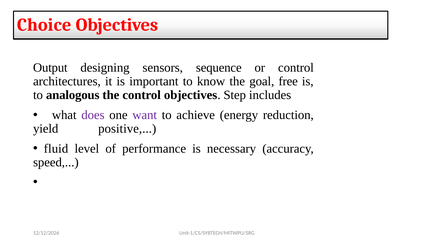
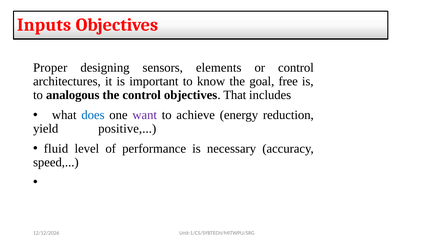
Choice: Choice -> Inputs
Output: Output -> Proper
sequence: sequence -> elements
Step: Step -> That
does colour: purple -> blue
